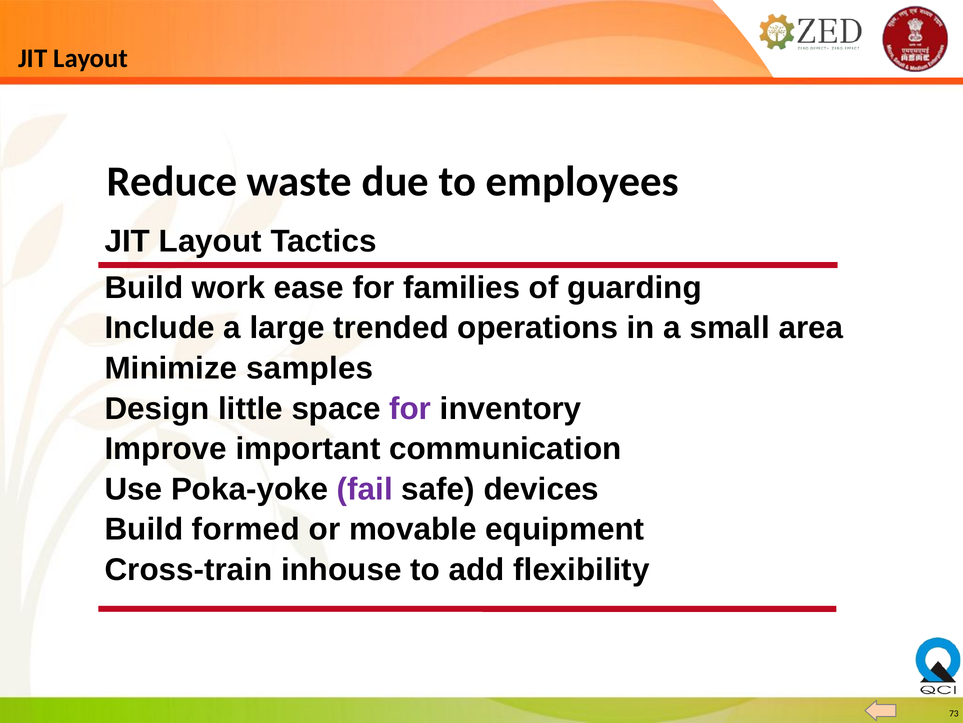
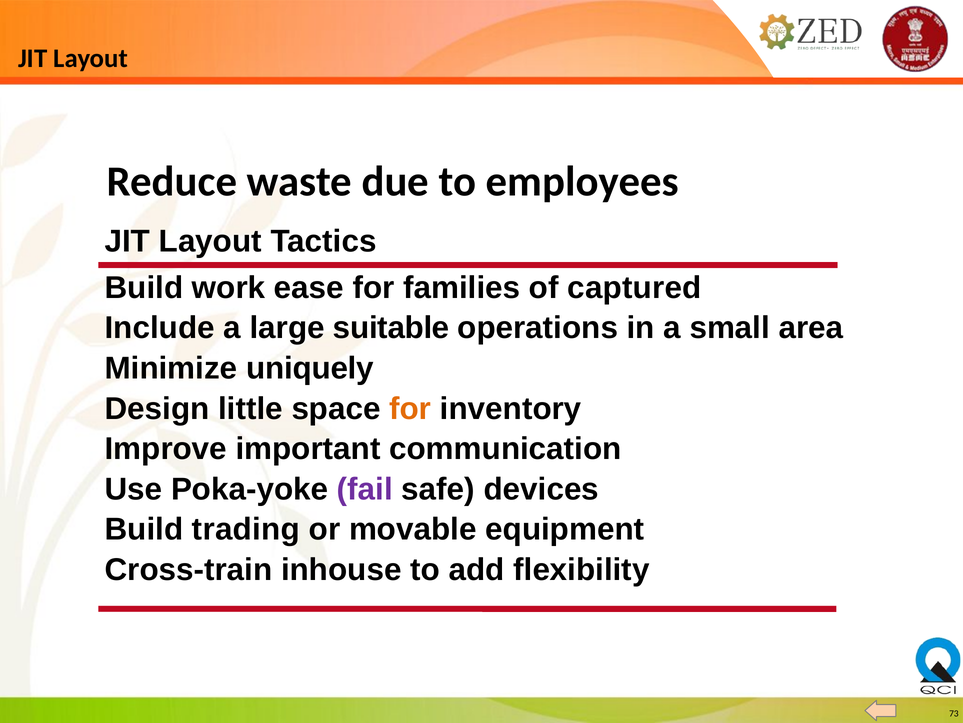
guarding: guarding -> captured
trended: trended -> suitable
samples: samples -> uniquely
for at (410, 408) colour: purple -> orange
formed: formed -> trading
